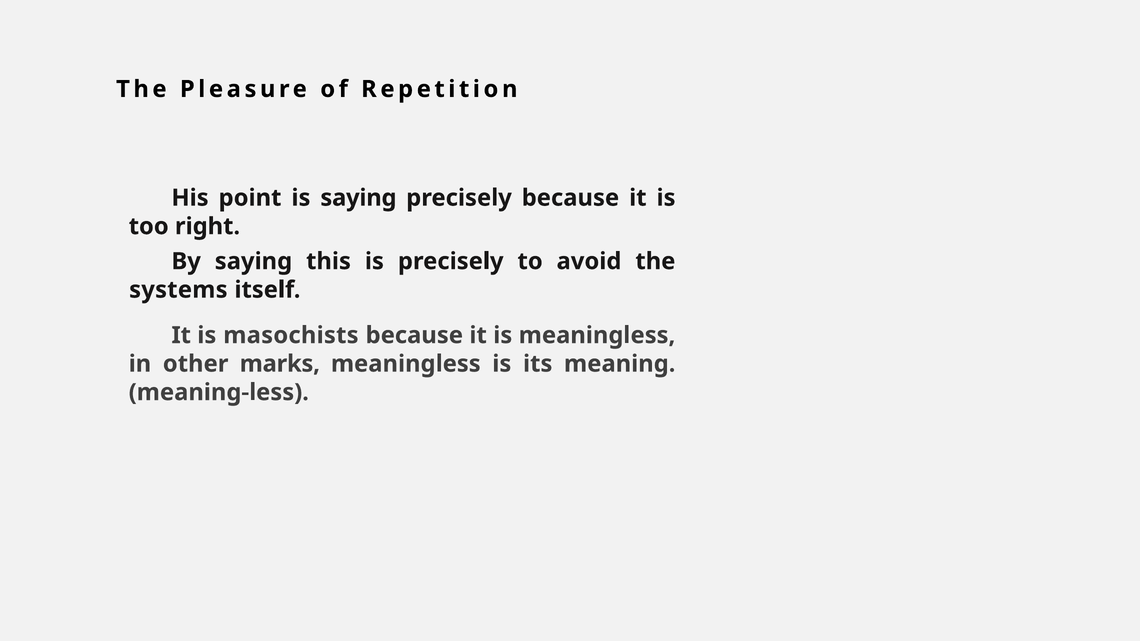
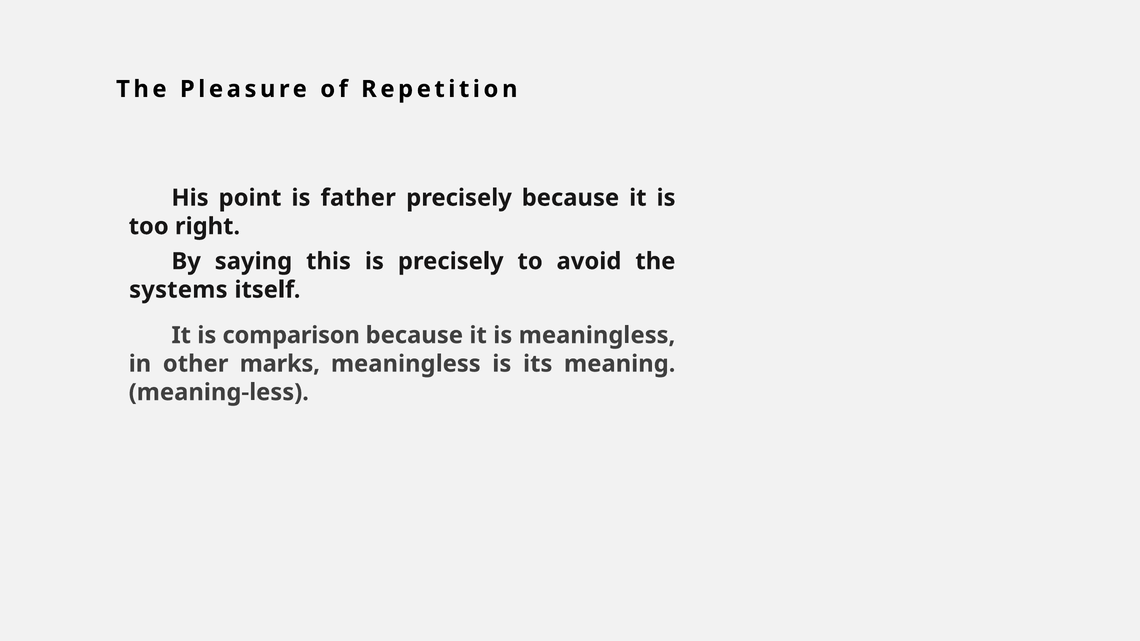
is saying: saying -> father
masochists: masochists -> comparison
